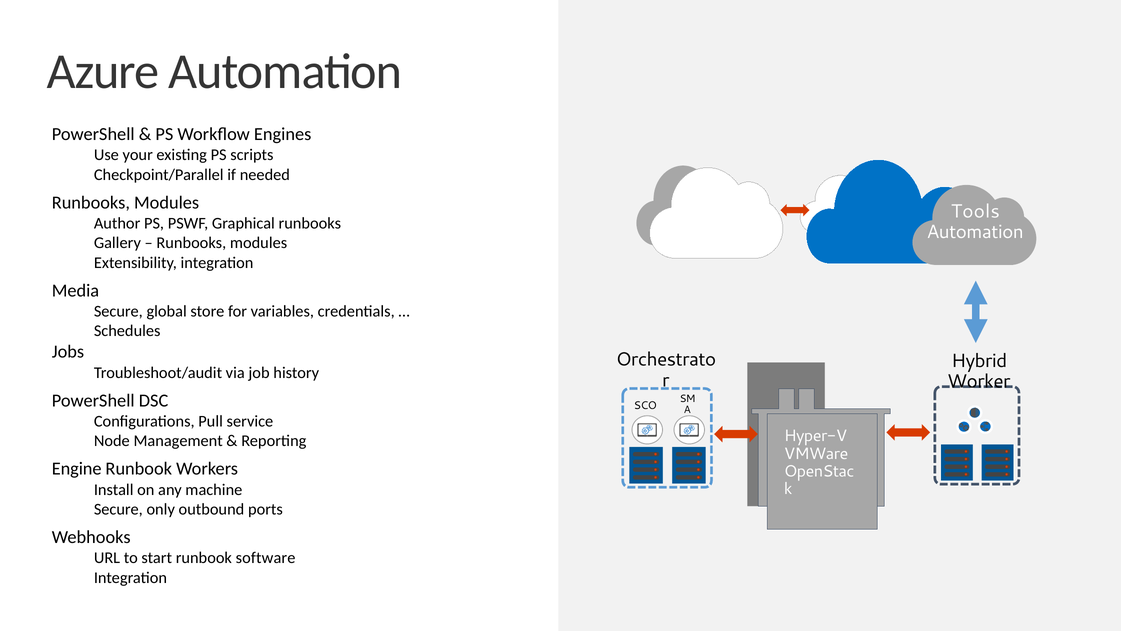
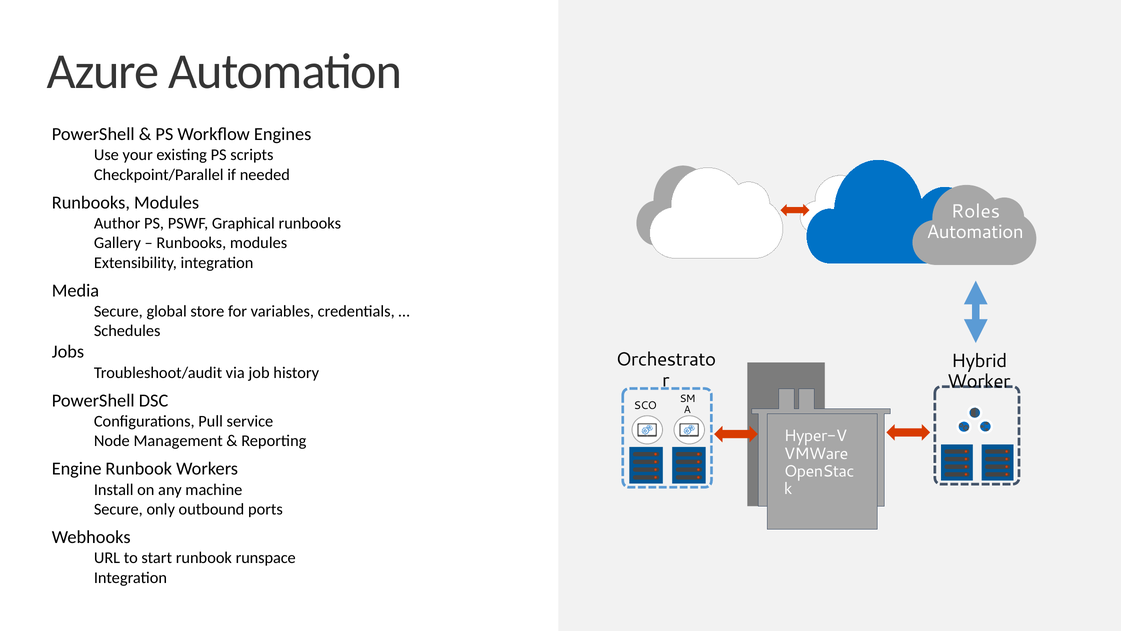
Tools: Tools -> Roles
software: software -> runspace
